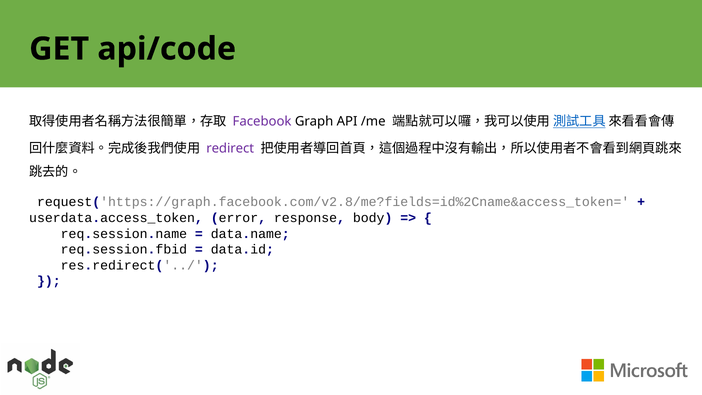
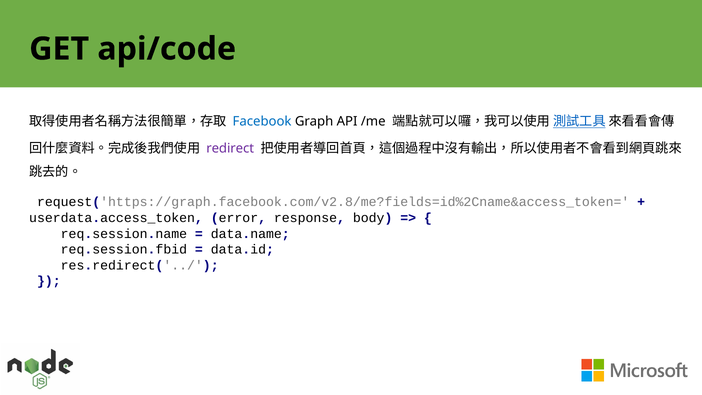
Facebook colour: purple -> blue
